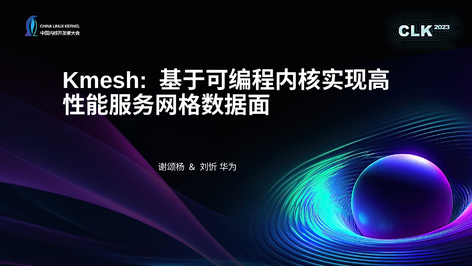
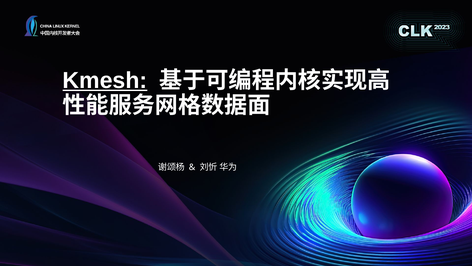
Kmesh underline: none -> present
